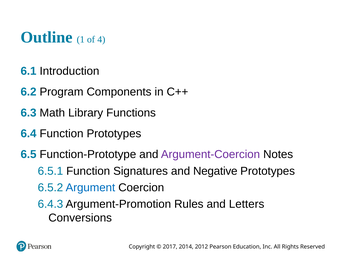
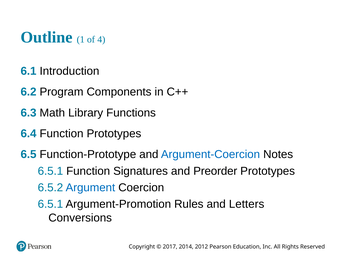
Argument-Coercion colour: purple -> blue
Negative: Negative -> Preorder
6.4.3 at (50, 204): 6.4.3 -> 6.5.1
